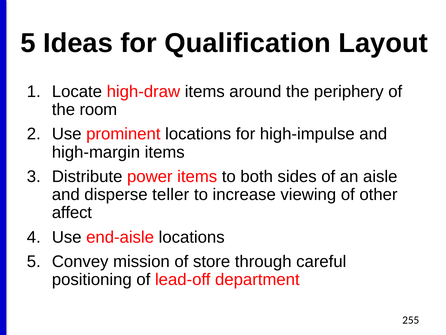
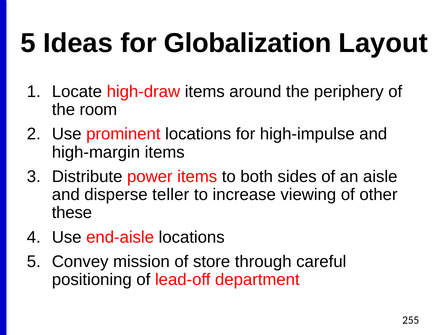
Qualification: Qualification -> Globalization
affect: affect -> these
